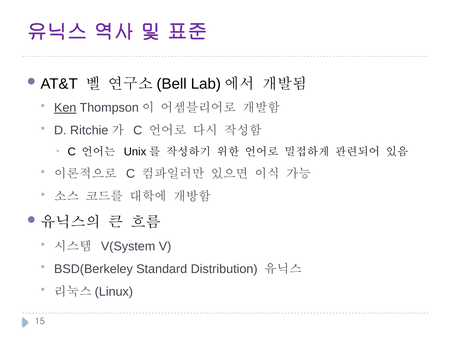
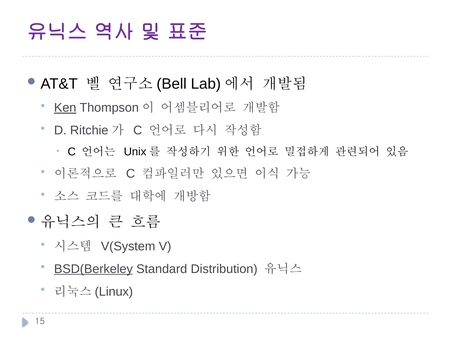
BSD(Berkeley underline: none -> present
